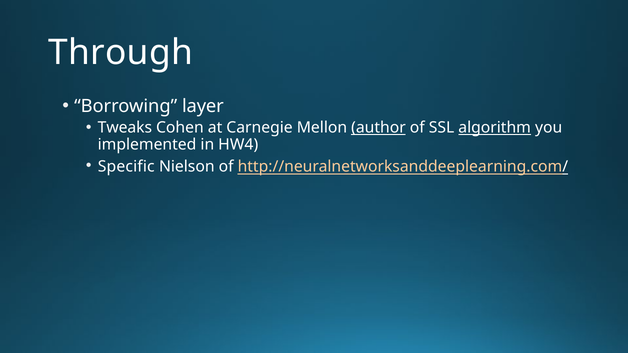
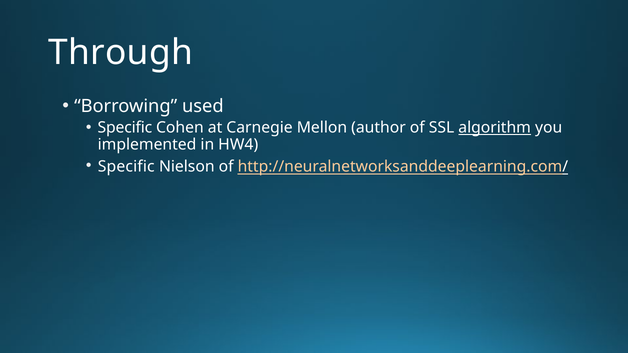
layer: layer -> used
Tweaks at (125, 128): Tweaks -> Specific
author underline: present -> none
